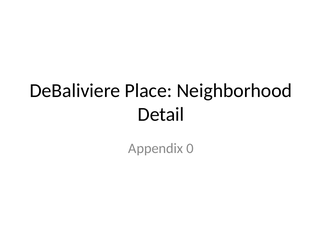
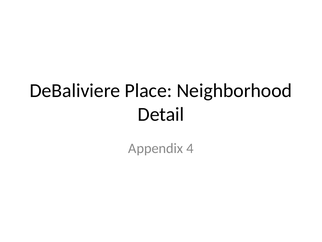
0: 0 -> 4
